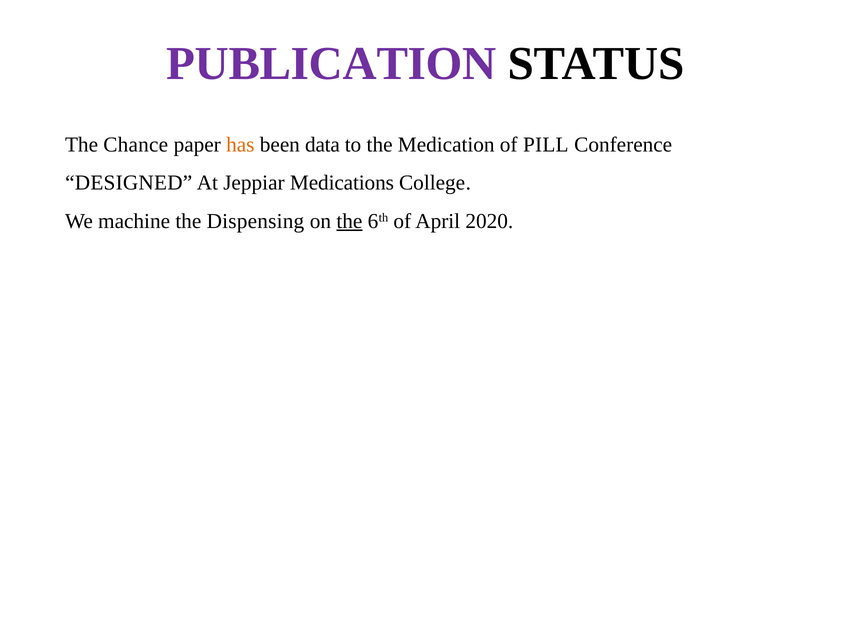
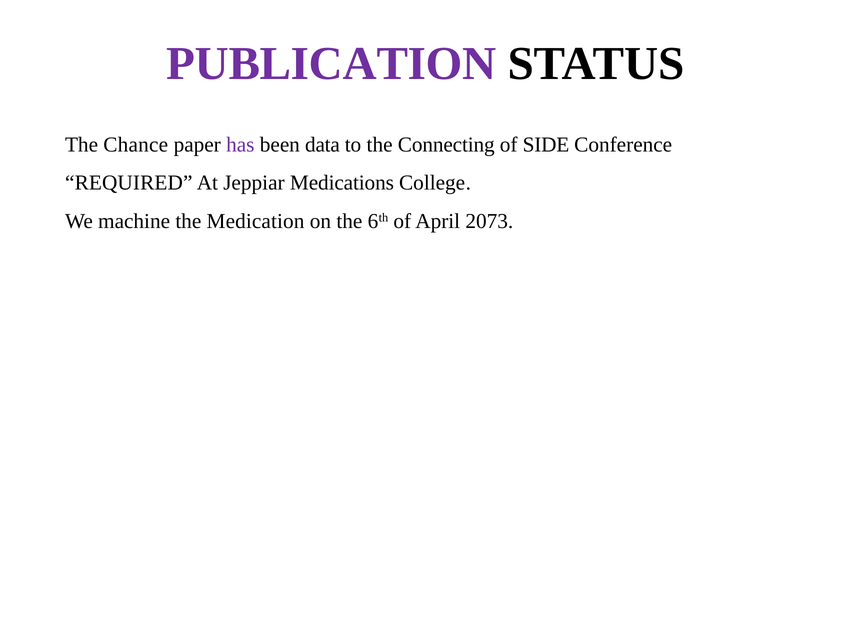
has colour: orange -> purple
Medication: Medication -> Connecting
PILL: PILL -> SIDE
DESIGNED: DESIGNED -> REQUIRED
Dispensing: Dispensing -> Medication
the at (349, 221) underline: present -> none
2020: 2020 -> 2073
